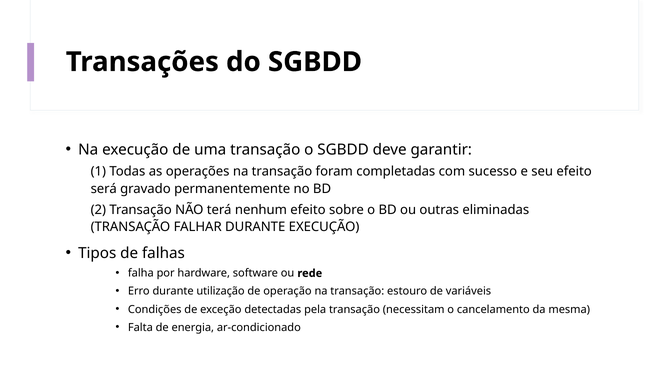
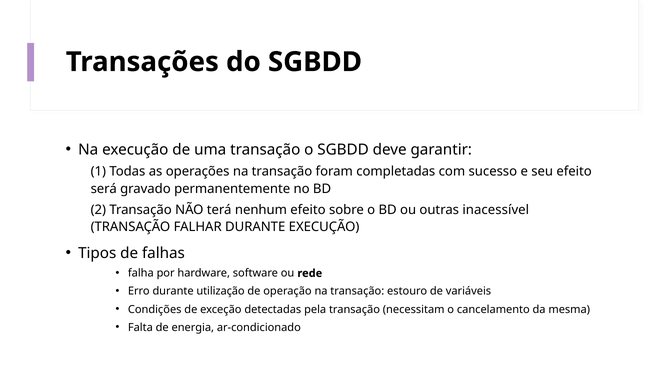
eliminadas: eliminadas -> inacessível
